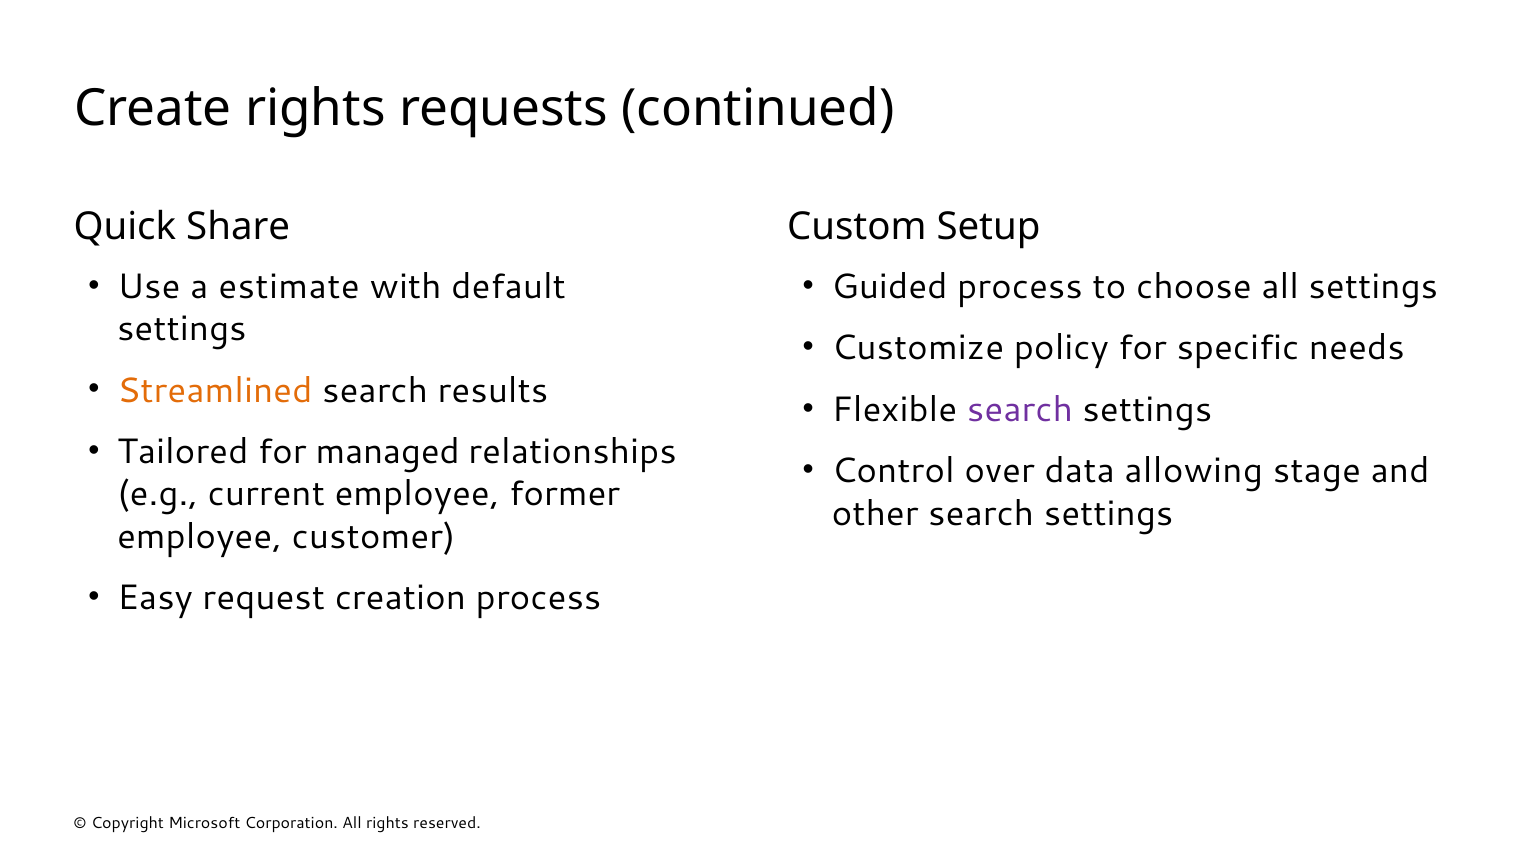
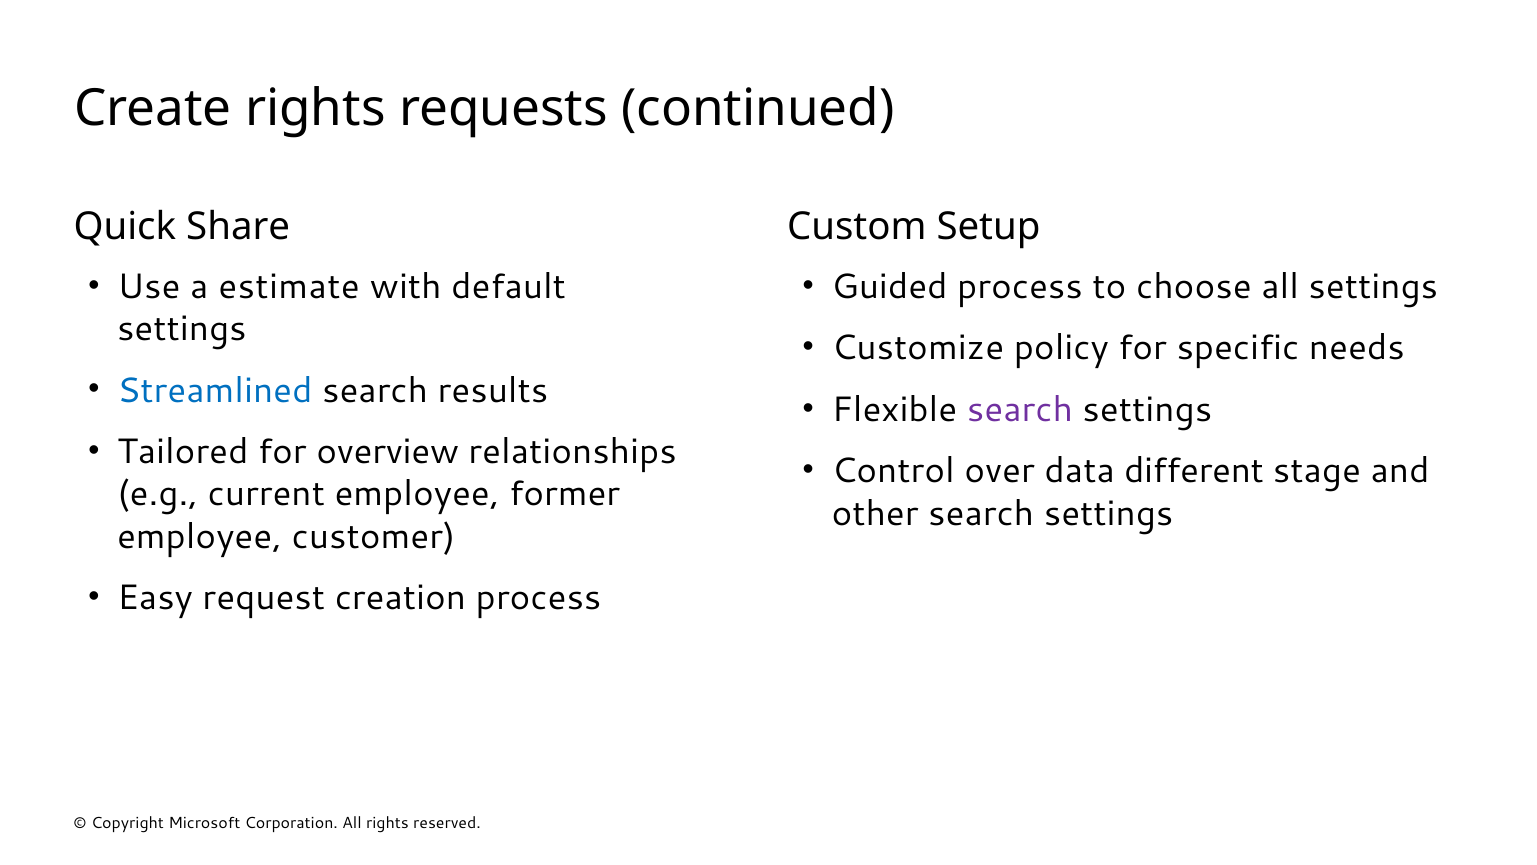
Streamlined colour: orange -> blue
managed: managed -> overview
allowing: allowing -> different
